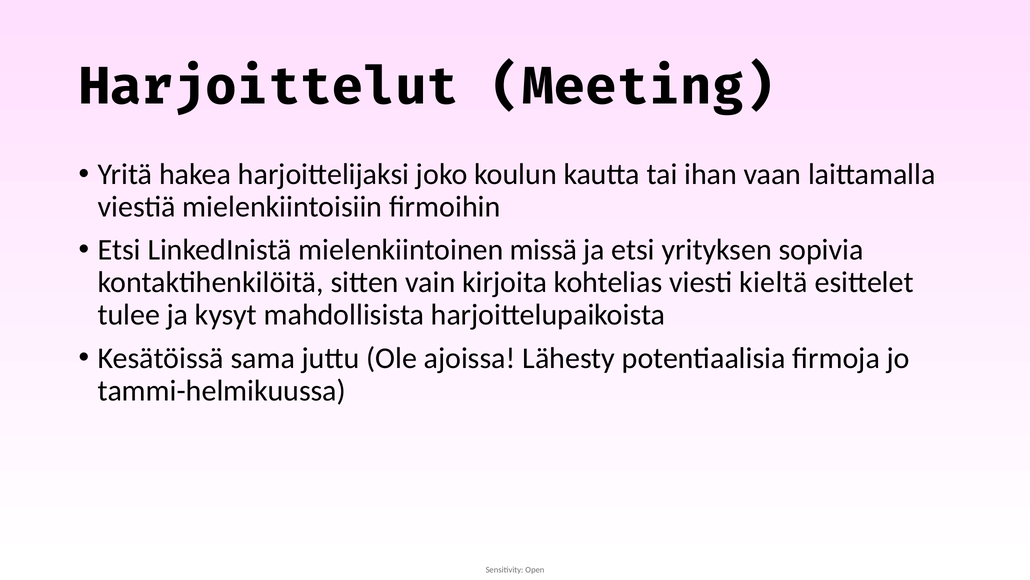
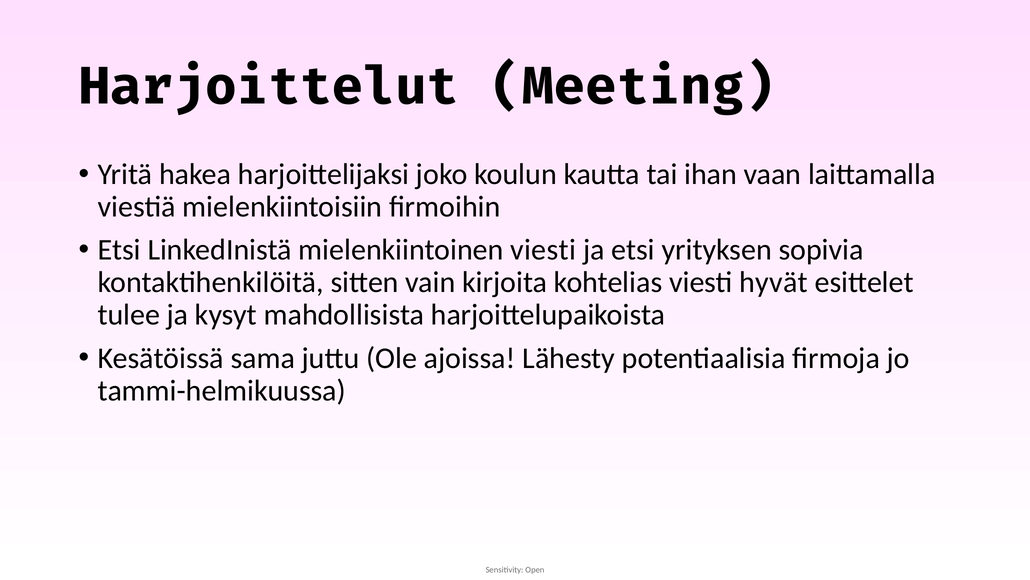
mielenkiintoinen missä: missä -> viesti
kieltä: kieltä -> hyvät
